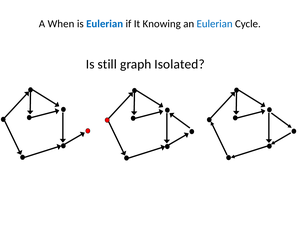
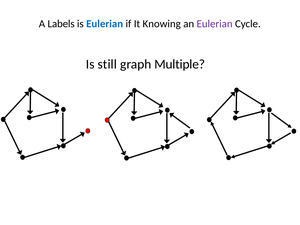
When: When -> Labels
Eulerian at (215, 24) colour: blue -> purple
Isolated: Isolated -> Multiple
